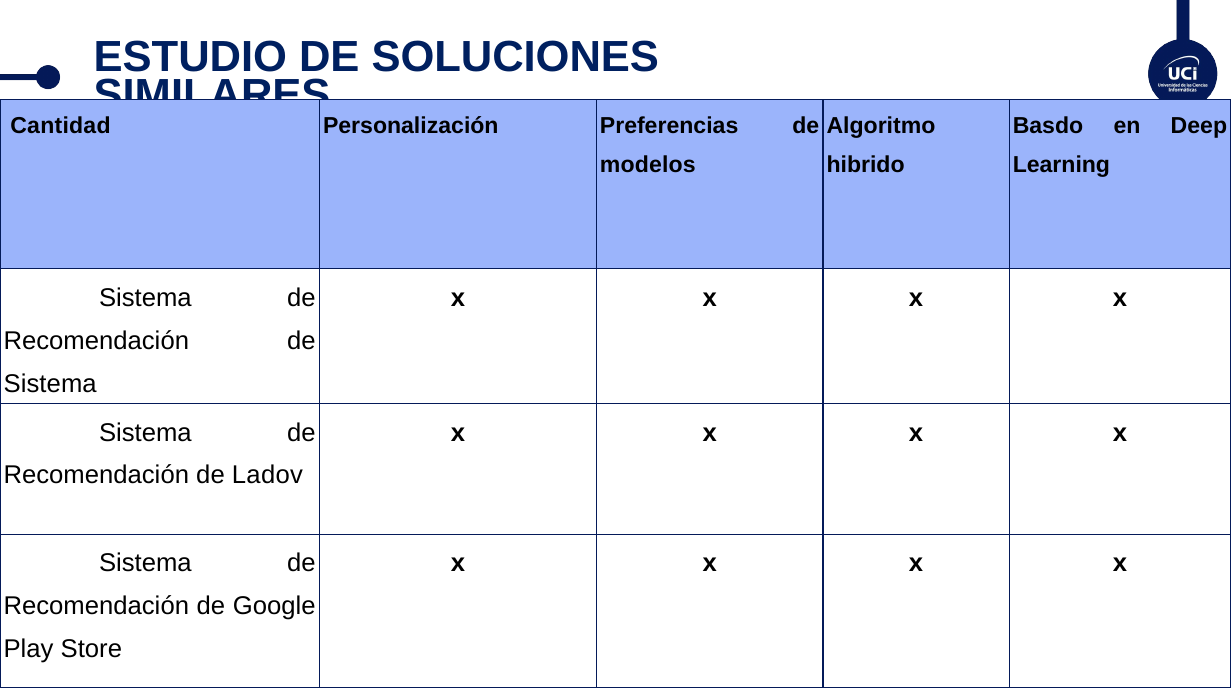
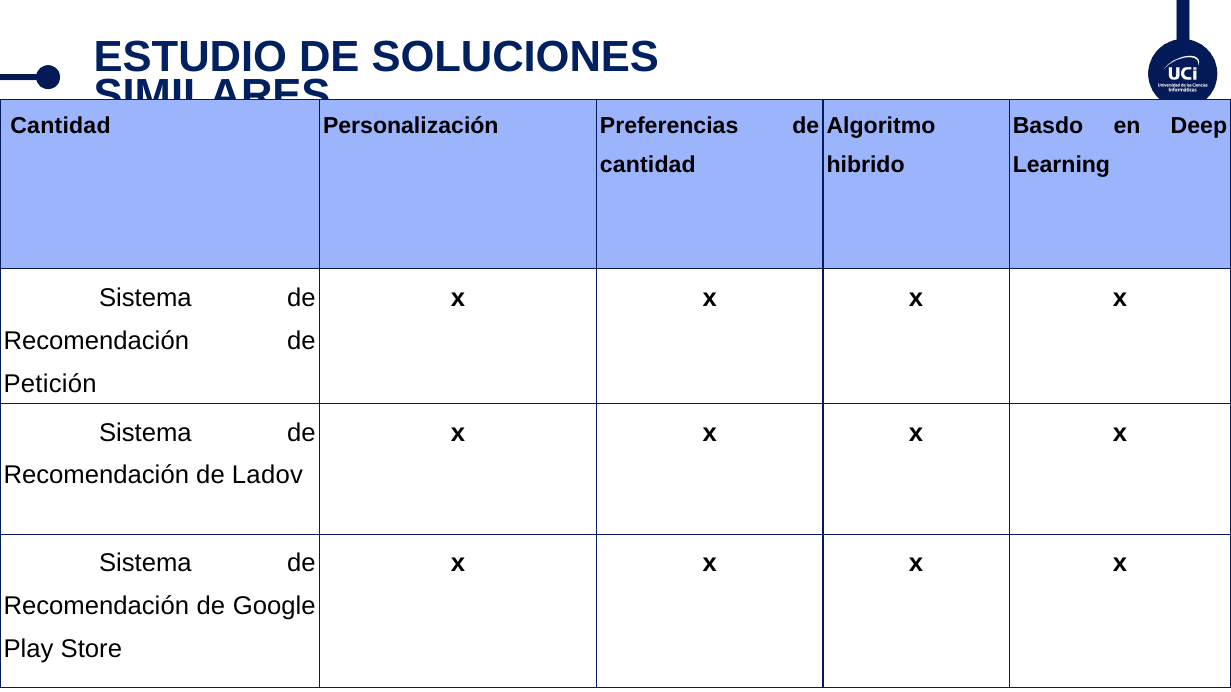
modelos at (648, 165): modelos -> cantidad
Sistema at (50, 384): Sistema -> Petición
